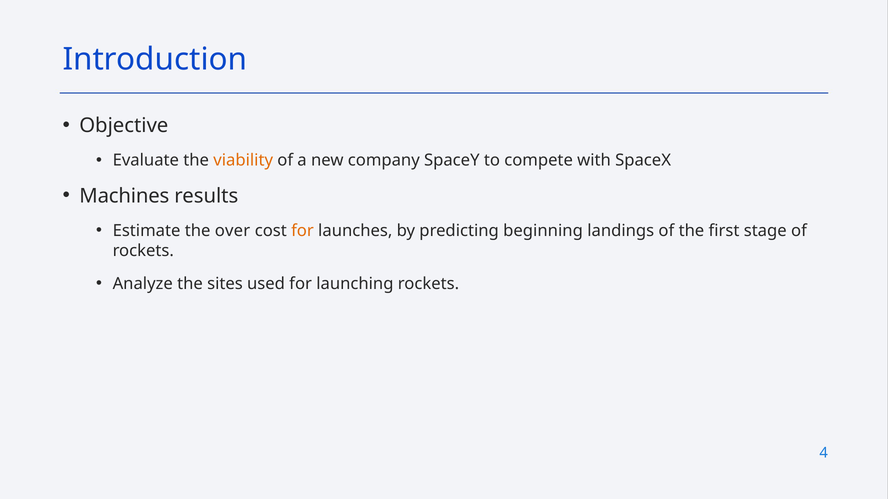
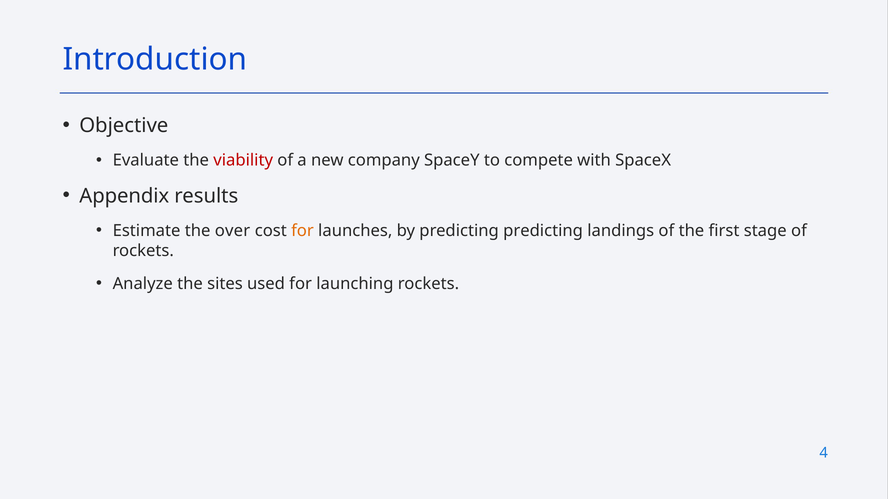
viability colour: orange -> red
Machines: Machines -> Appendix
predicting beginning: beginning -> predicting
